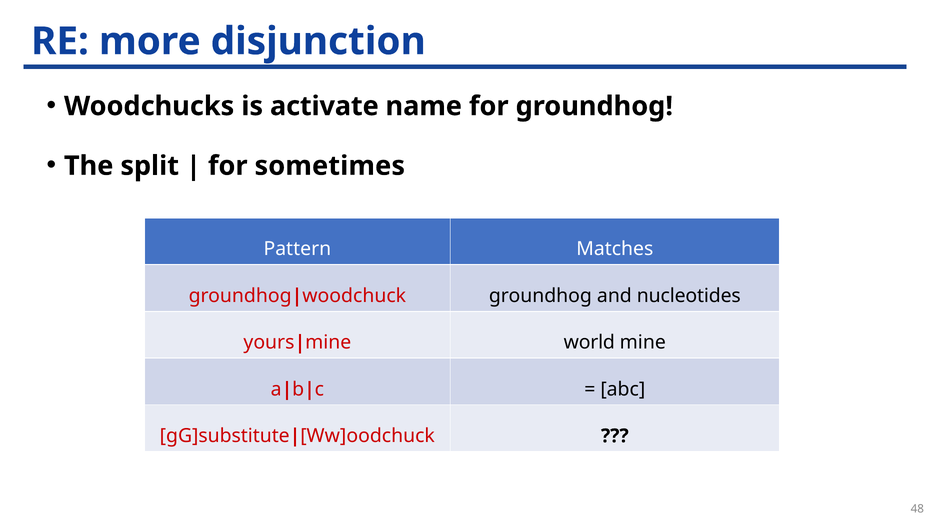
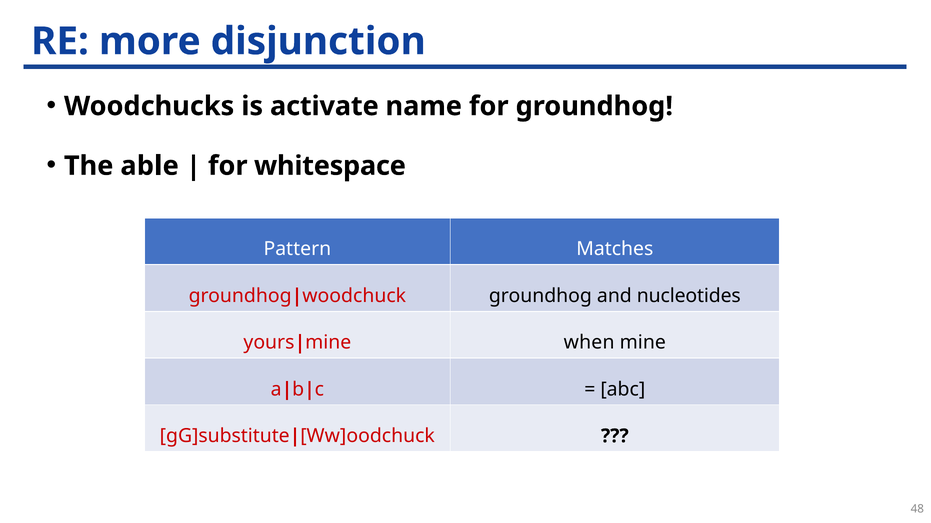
split: split -> able
sometimes: sometimes -> whitespace
world: world -> when
